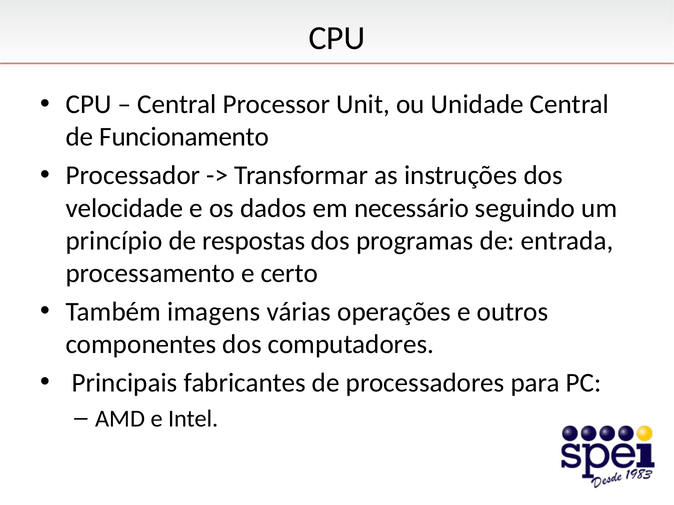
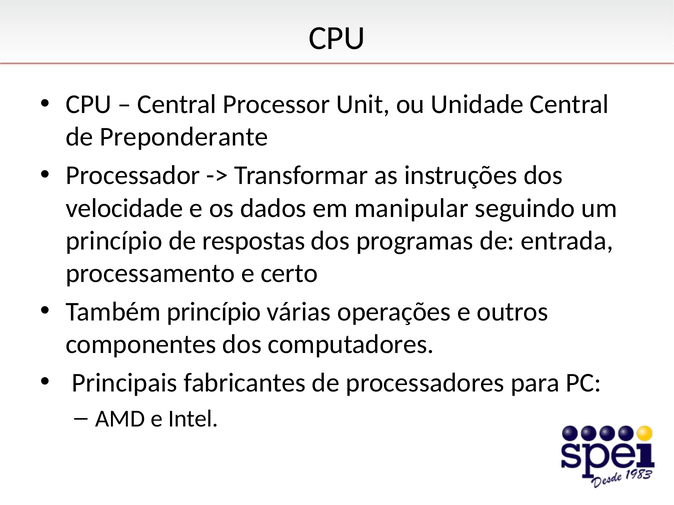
Funcionamento: Funcionamento -> Preponderante
necessário: necessário -> manipular
Também imagens: imagens -> princípio
